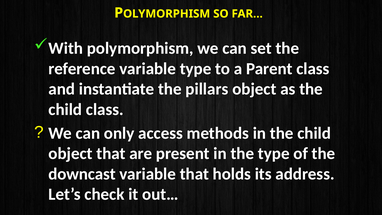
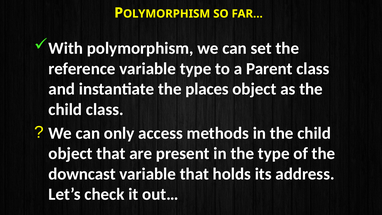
pillars: pillars -> places
